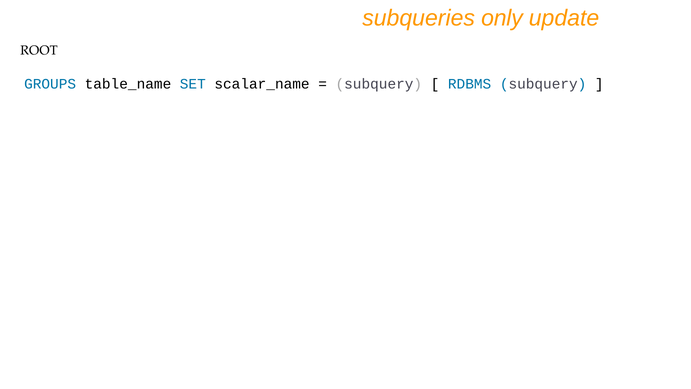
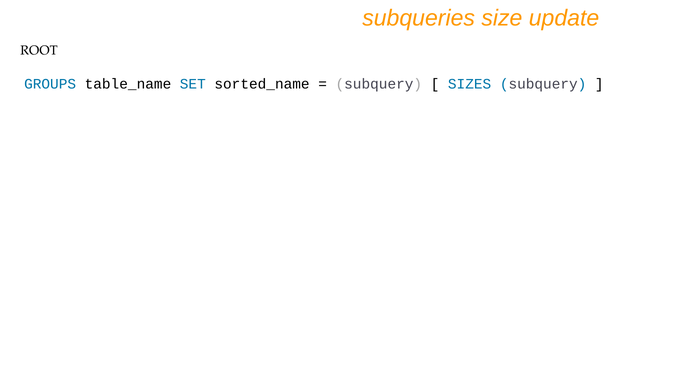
only: only -> size
scalar_name: scalar_name -> sorted_name
RDBMS: RDBMS -> SIZES
